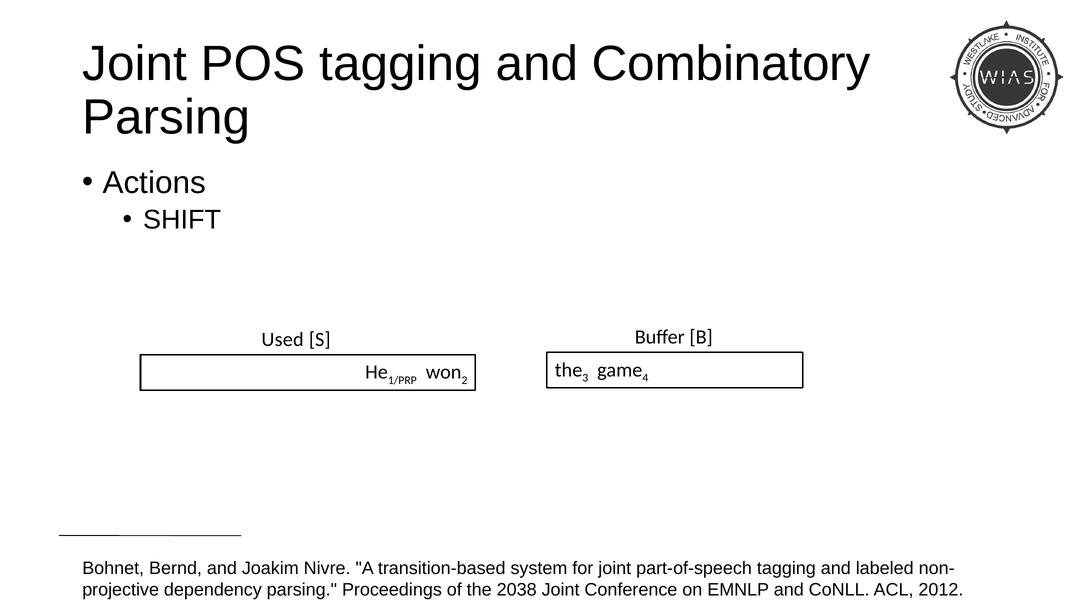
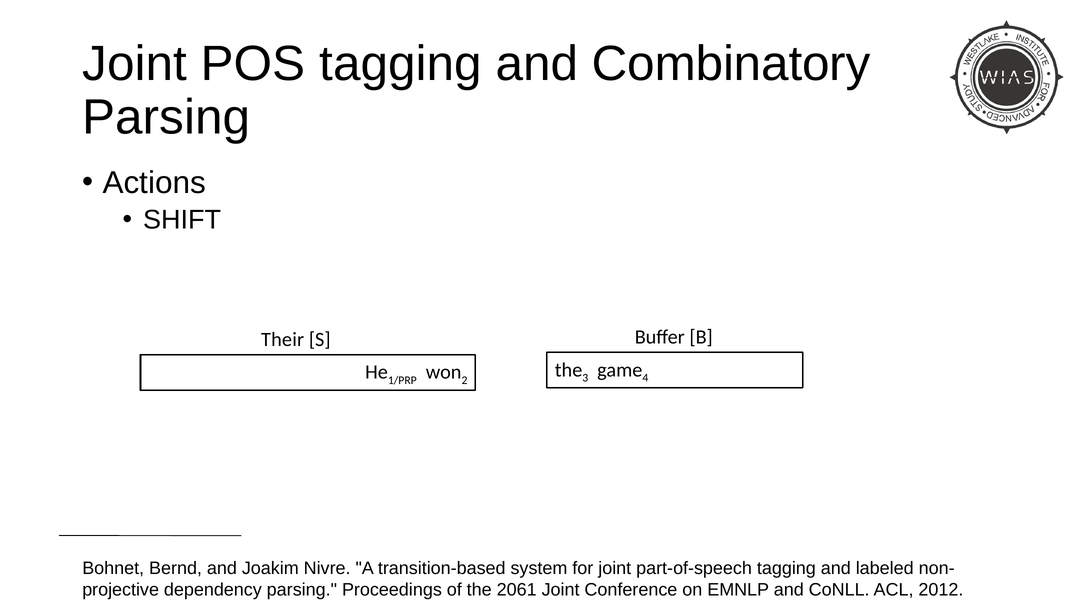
Used: Used -> Their
2038: 2038 -> 2061
